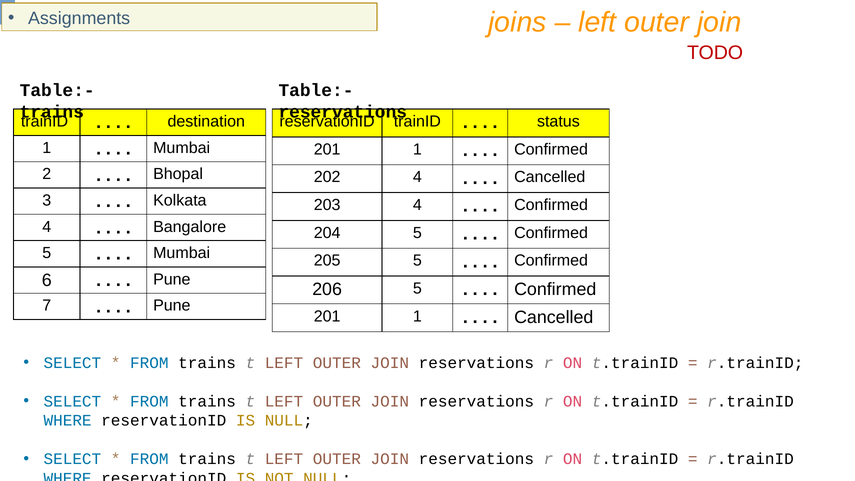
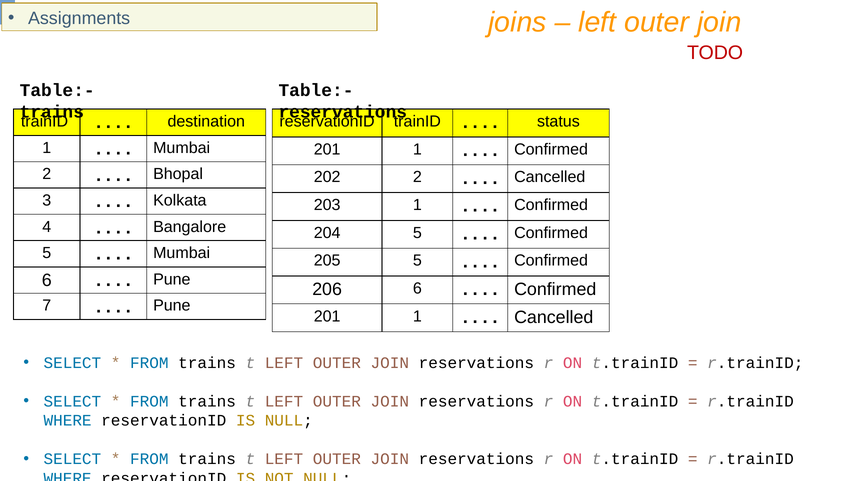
202 4: 4 -> 2
203 4: 4 -> 1
206 5: 5 -> 6
